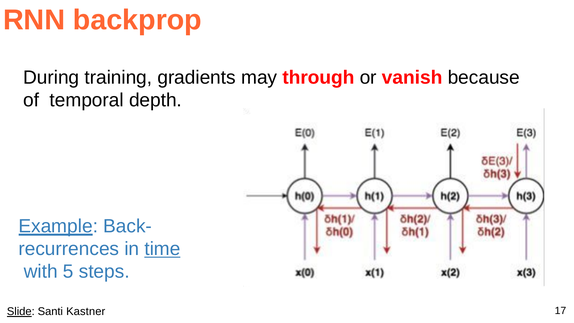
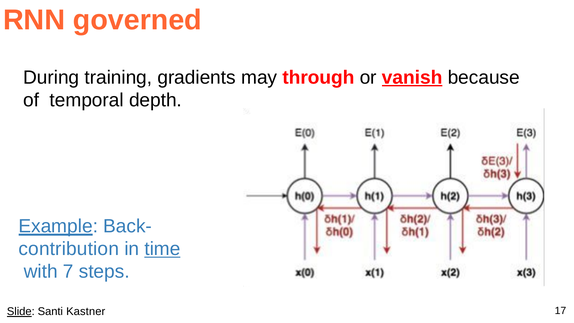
backprop: backprop -> governed
vanish underline: none -> present
recurrences: recurrences -> contribution
5: 5 -> 7
